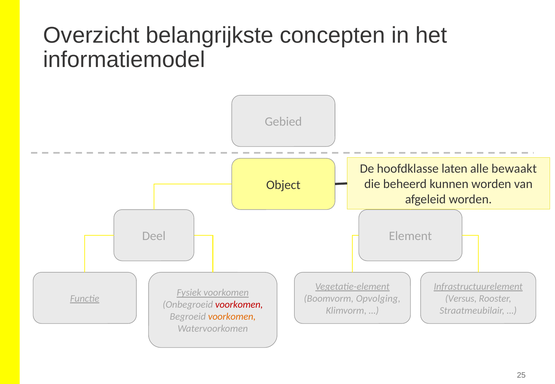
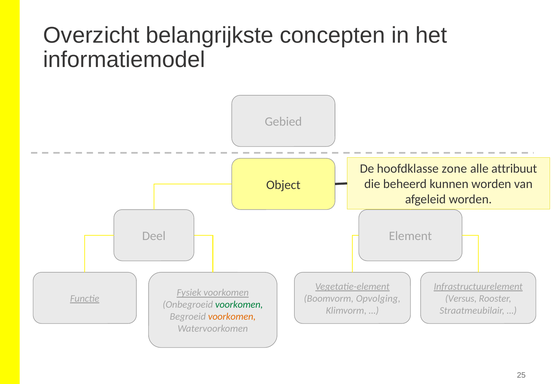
laten: laten -> zone
bewaakt: bewaakt -> attribuut
voorkomen at (239, 305) colour: red -> green
